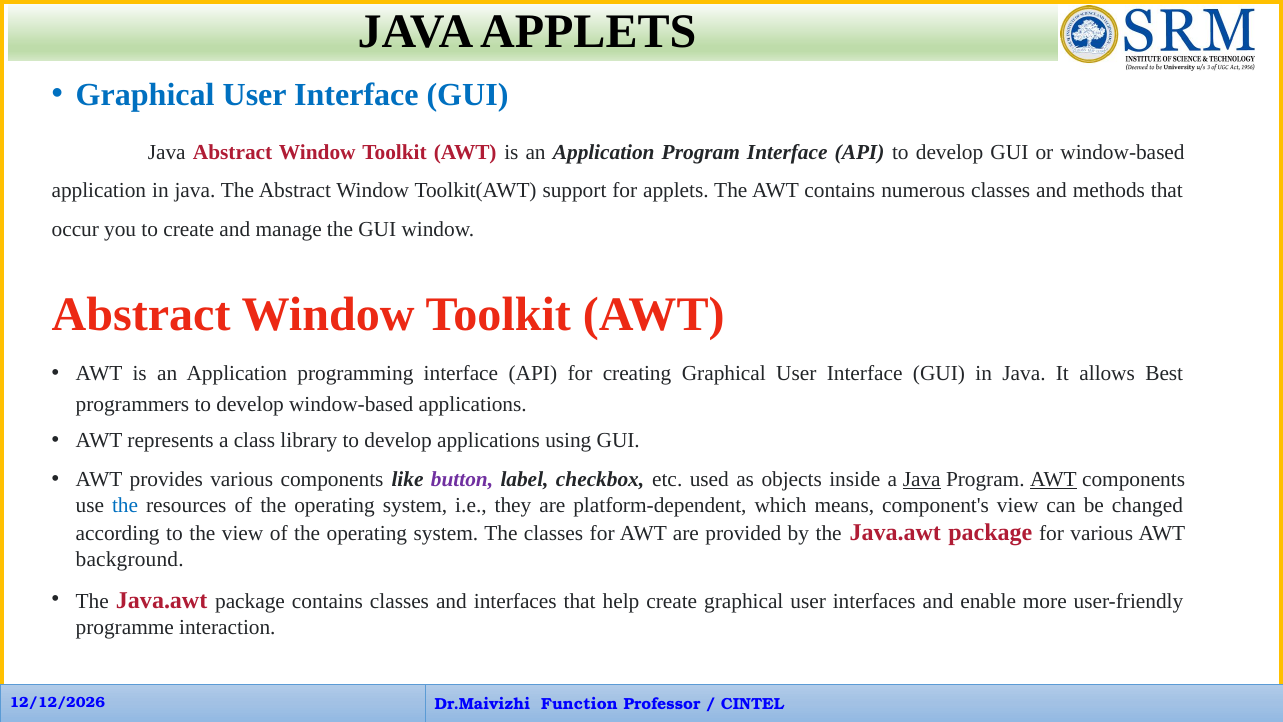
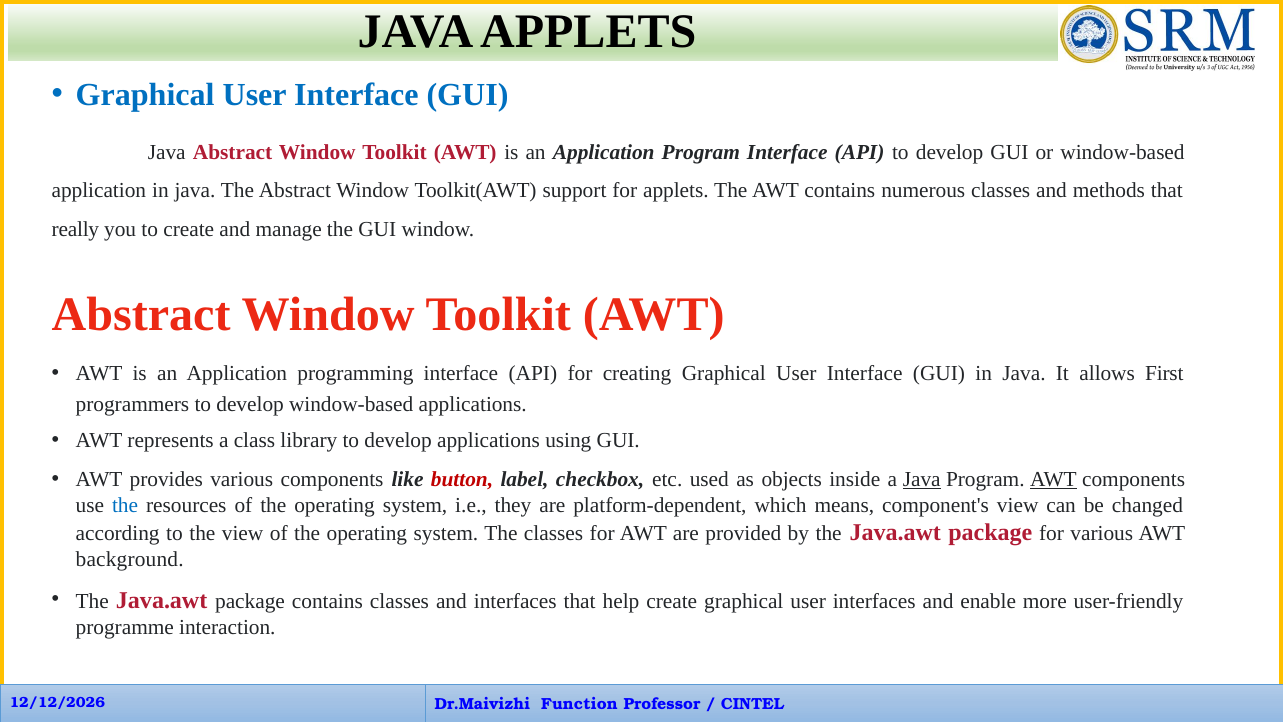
occur: occur -> really
Best: Best -> First
button colour: purple -> red
